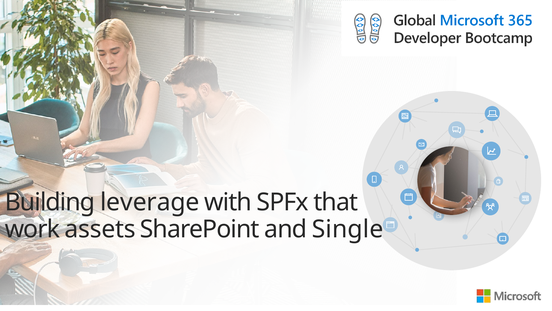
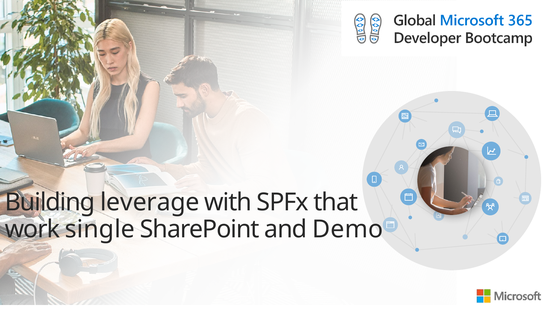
assets: assets -> single
Single: Single -> Demo
